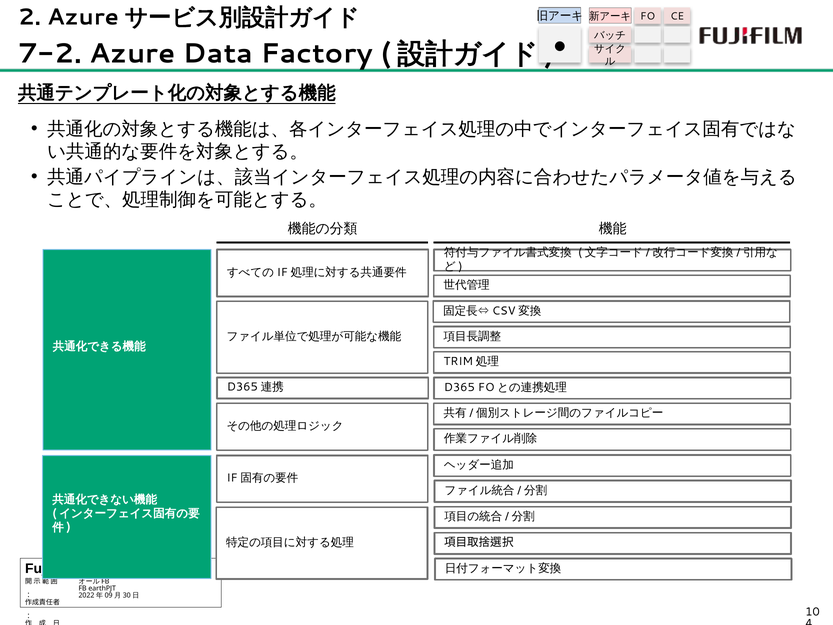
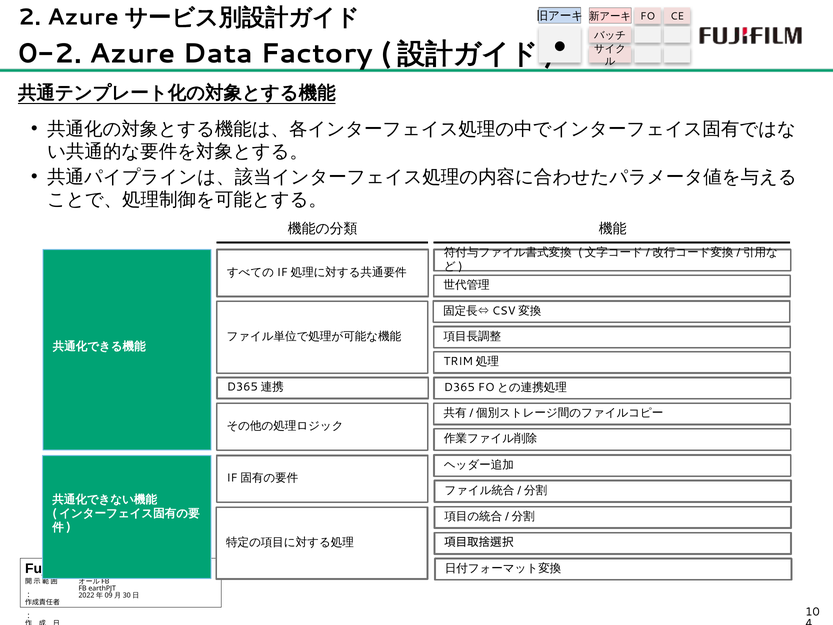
7-2: 7-2 -> 0-2
